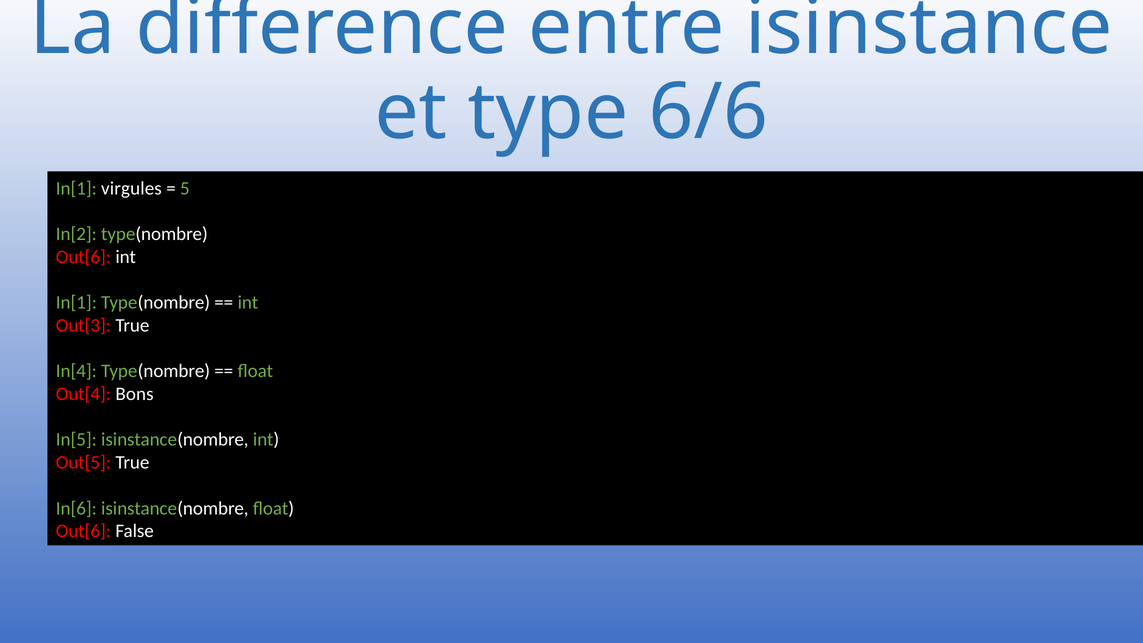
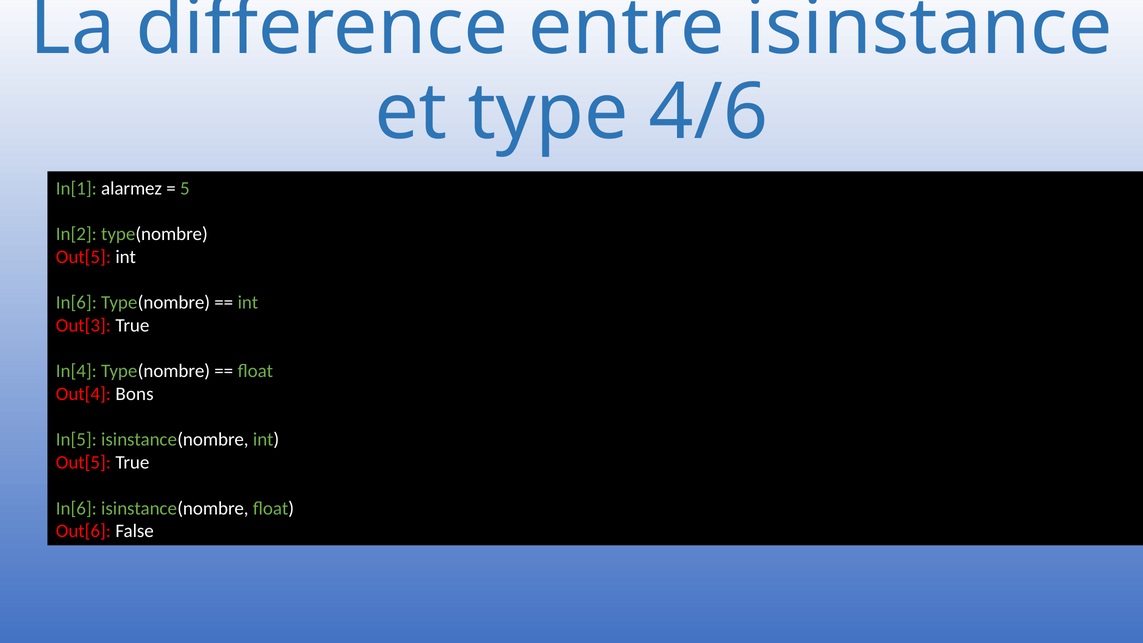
6/6: 6/6 -> 4/6
virgules: virgules -> alarmez
Out[6 at (83, 257): Out[6 -> Out[5
In[1 at (76, 303): In[1 -> In[6
